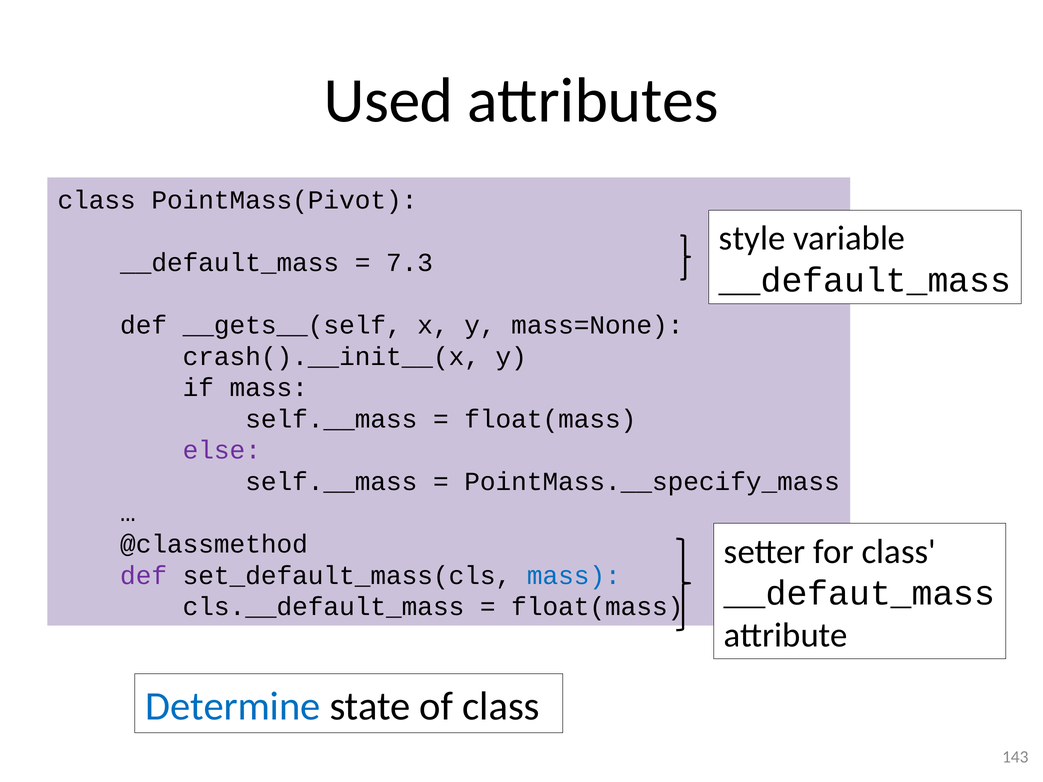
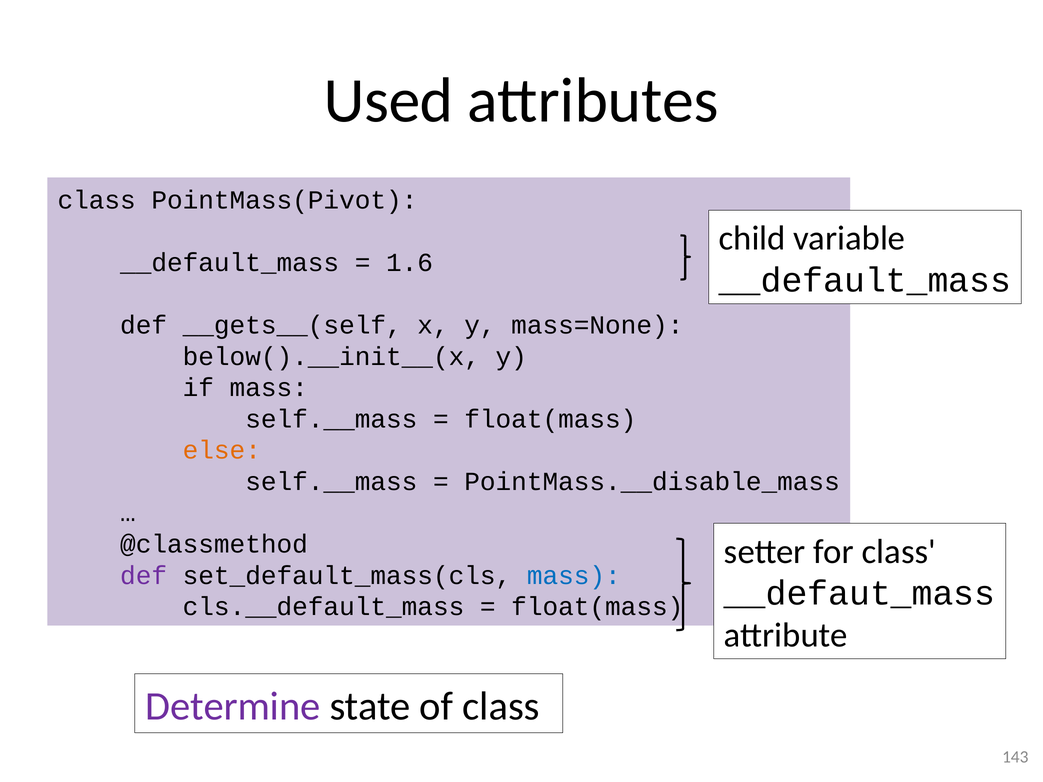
style: style -> child
7.3: 7.3 -> 1.6
crash().__init__(x: crash().__init__(x -> below().__init__(x
else colour: purple -> orange
PointMass.__specify_mass: PointMass.__specify_mass -> PointMass.__disable_mass
Determine colour: blue -> purple
